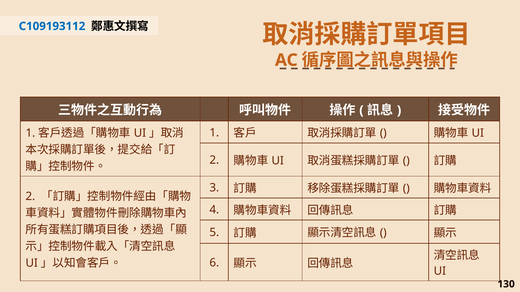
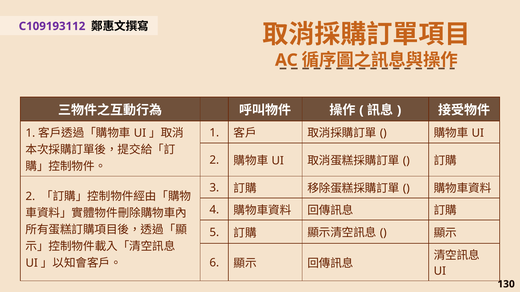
C109193112 colour: blue -> purple
